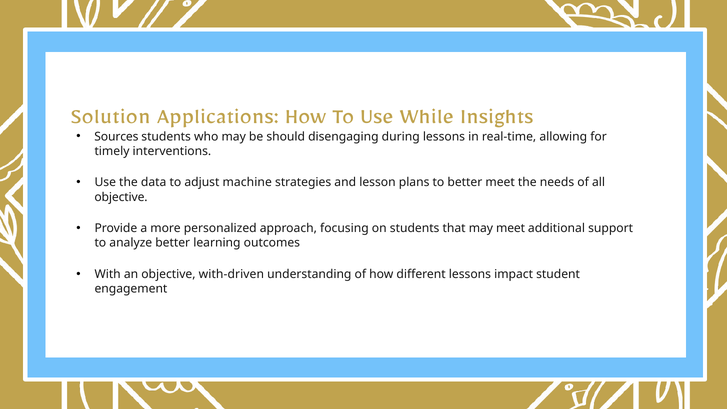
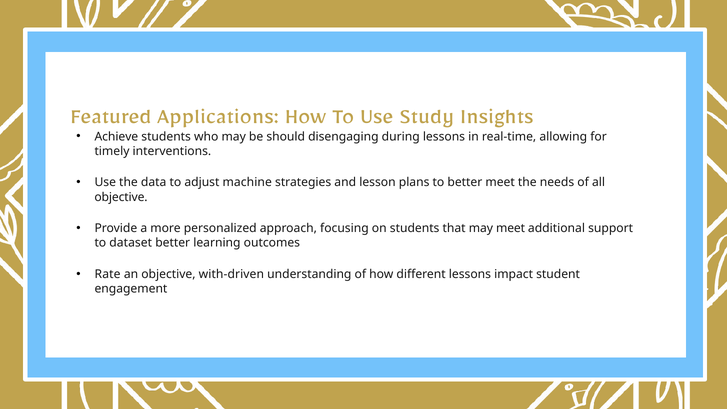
Solution at (111, 115): Solution -> Featured
While: While -> Study
Sources: Sources -> Achieve
analyze: analyze -> dataset
With: With -> Rate
